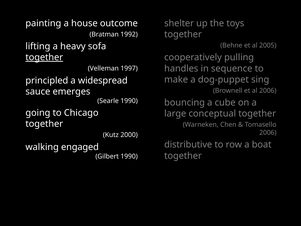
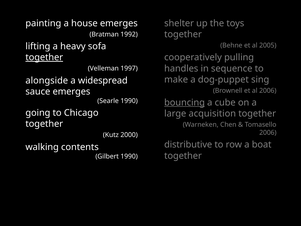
house outcome: outcome -> emerges
principled: principled -> alongside
bouncing underline: none -> present
conceptual: conceptual -> acquisition
engaged: engaged -> contents
